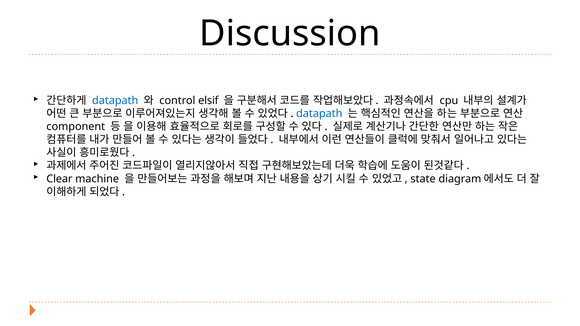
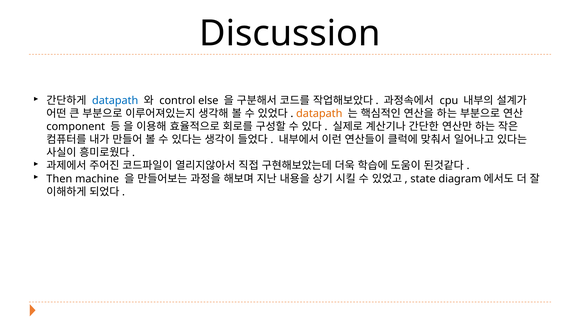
elsif: elsif -> else
datapath at (319, 114) colour: blue -> orange
Clear: Clear -> Then
